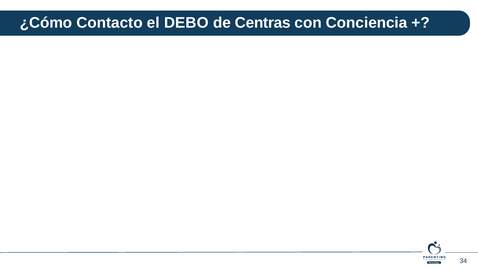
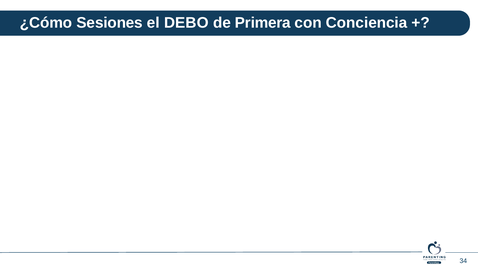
Contacto: Contacto -> Sesiones
Centras: Centras -> Primera
